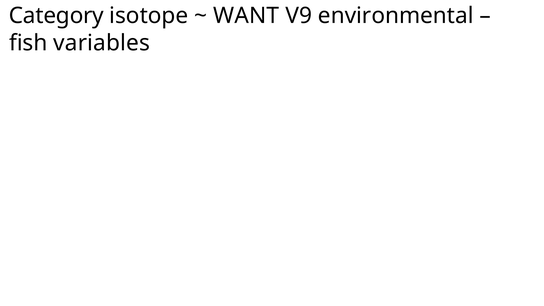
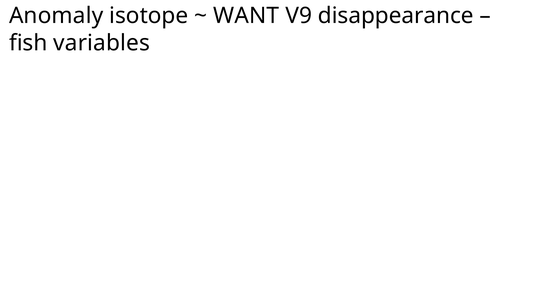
Category: Category -> Anomaly
environmental: environmental -> disappearance
